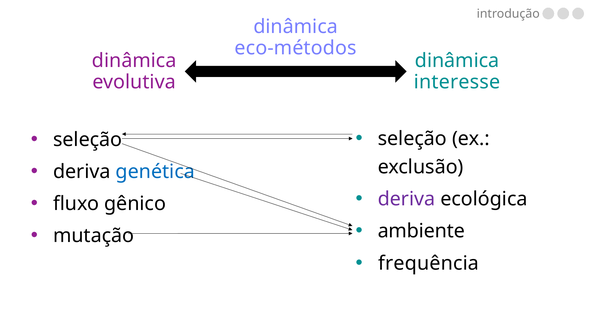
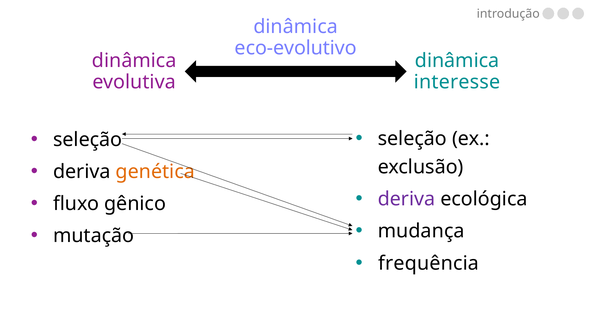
eco-métodos: eco-métodos -> eco-evolutivo
genética colour: blue -> orange
ambiente: ambiente -> mudança
